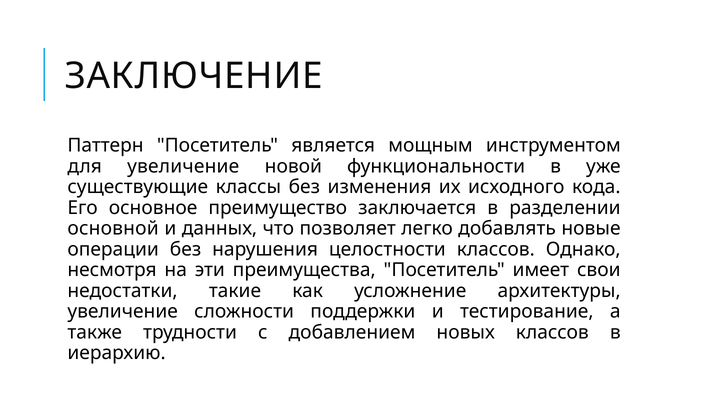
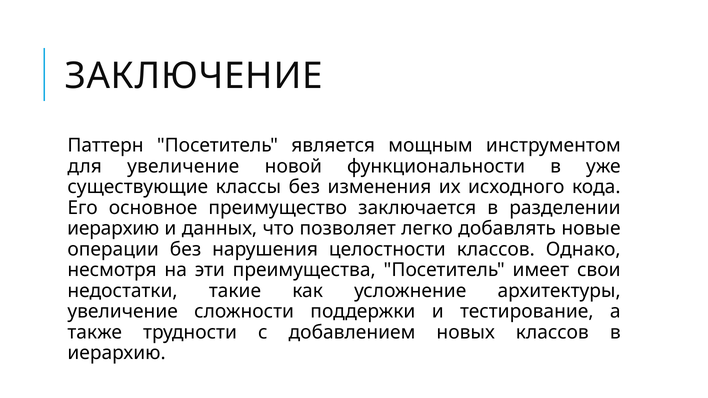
основной at (113, 229): основной -> иерархию
